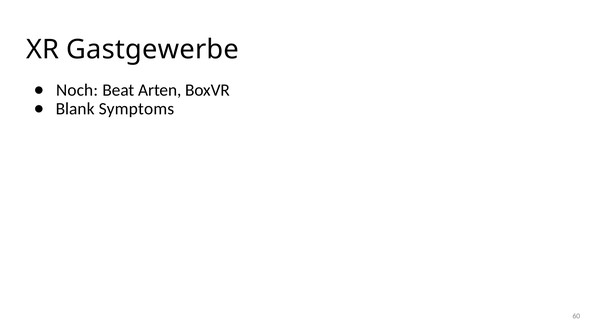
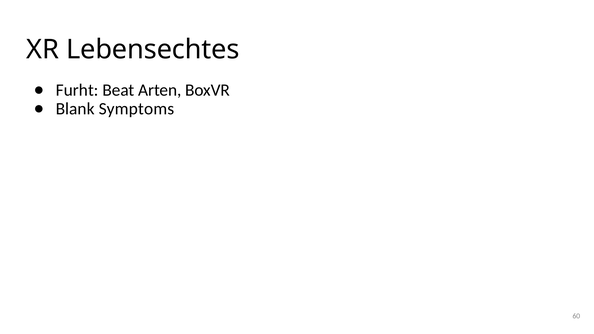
Gastgewerbe: Gastgewerbe -> Lebensechtes
Noch: Noch -> Furht
